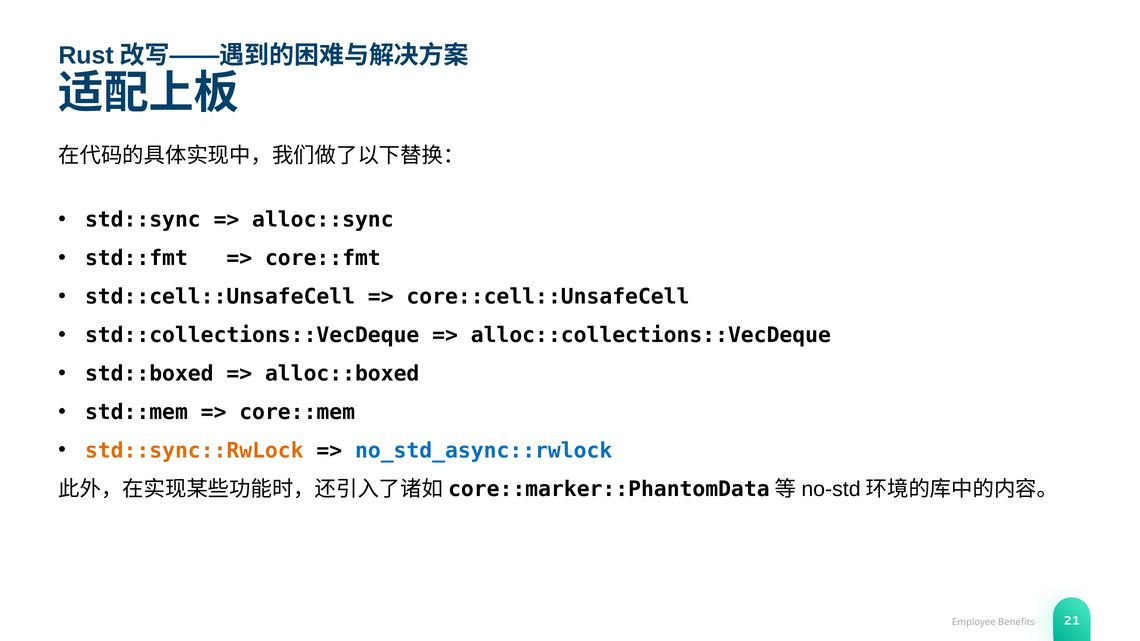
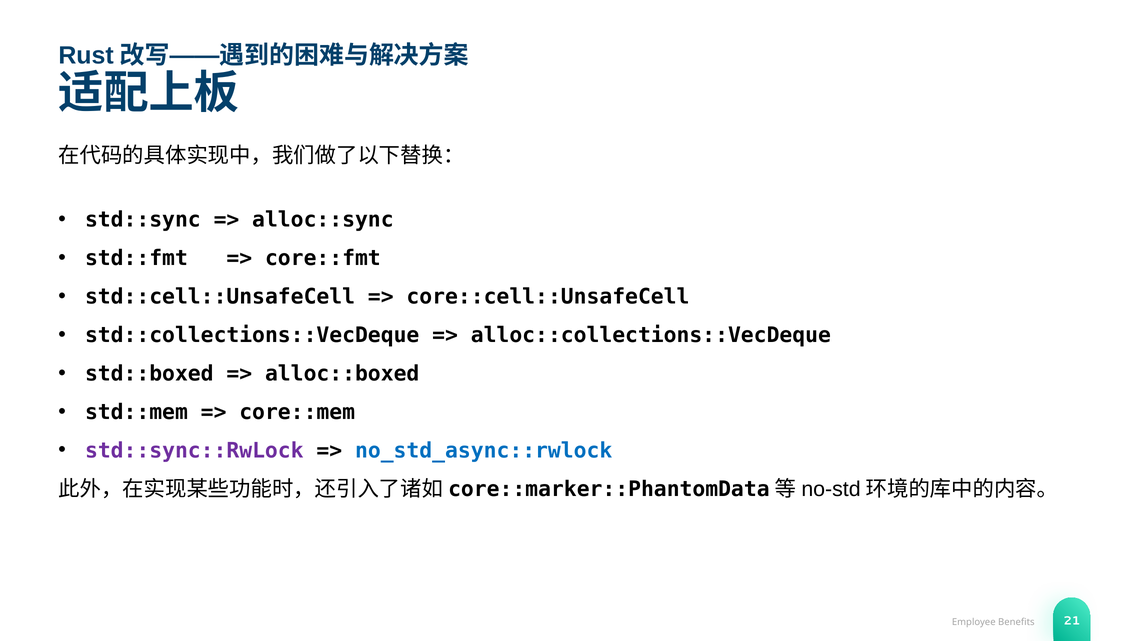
std::sync::RwLock colour: orange -> purple
